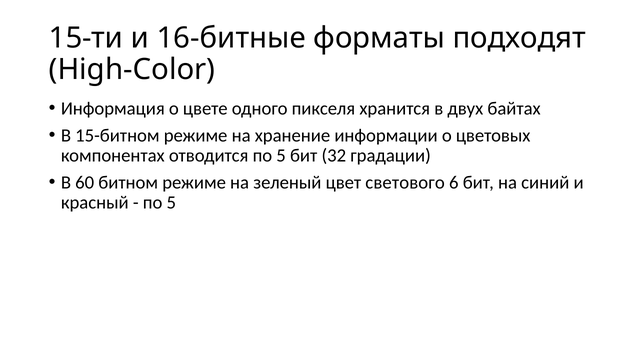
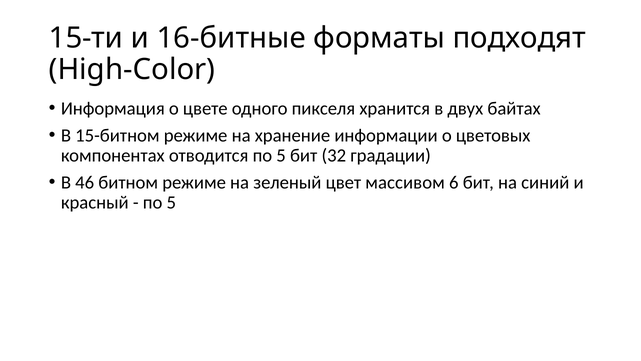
60: 60 -> 46
светового: светового -> массивом
